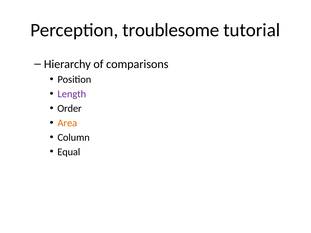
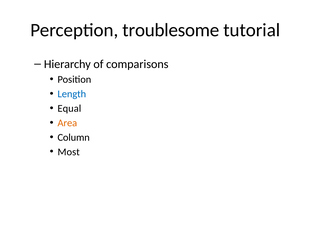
Length colour: purple -> blue
Order: Order -> Equal
Equal: Equal -> Most
